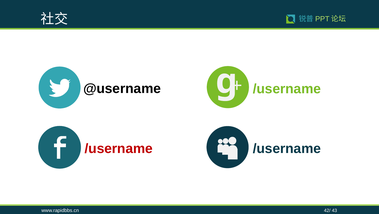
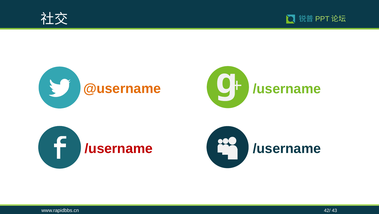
@username colour: black -> orange
